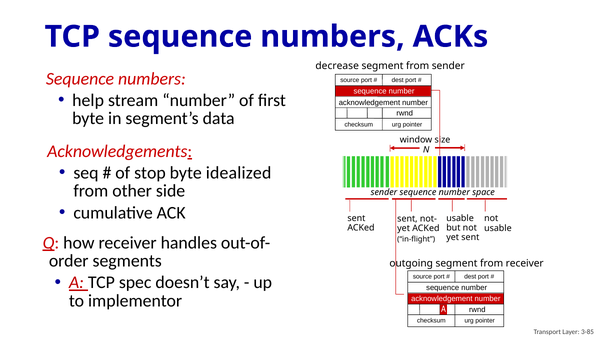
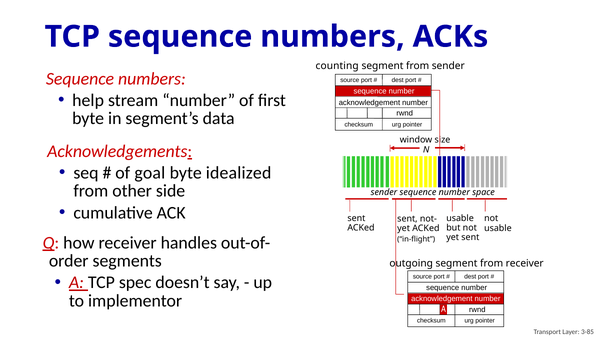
decrease: decrease -> counting
stop: stop -> goal
